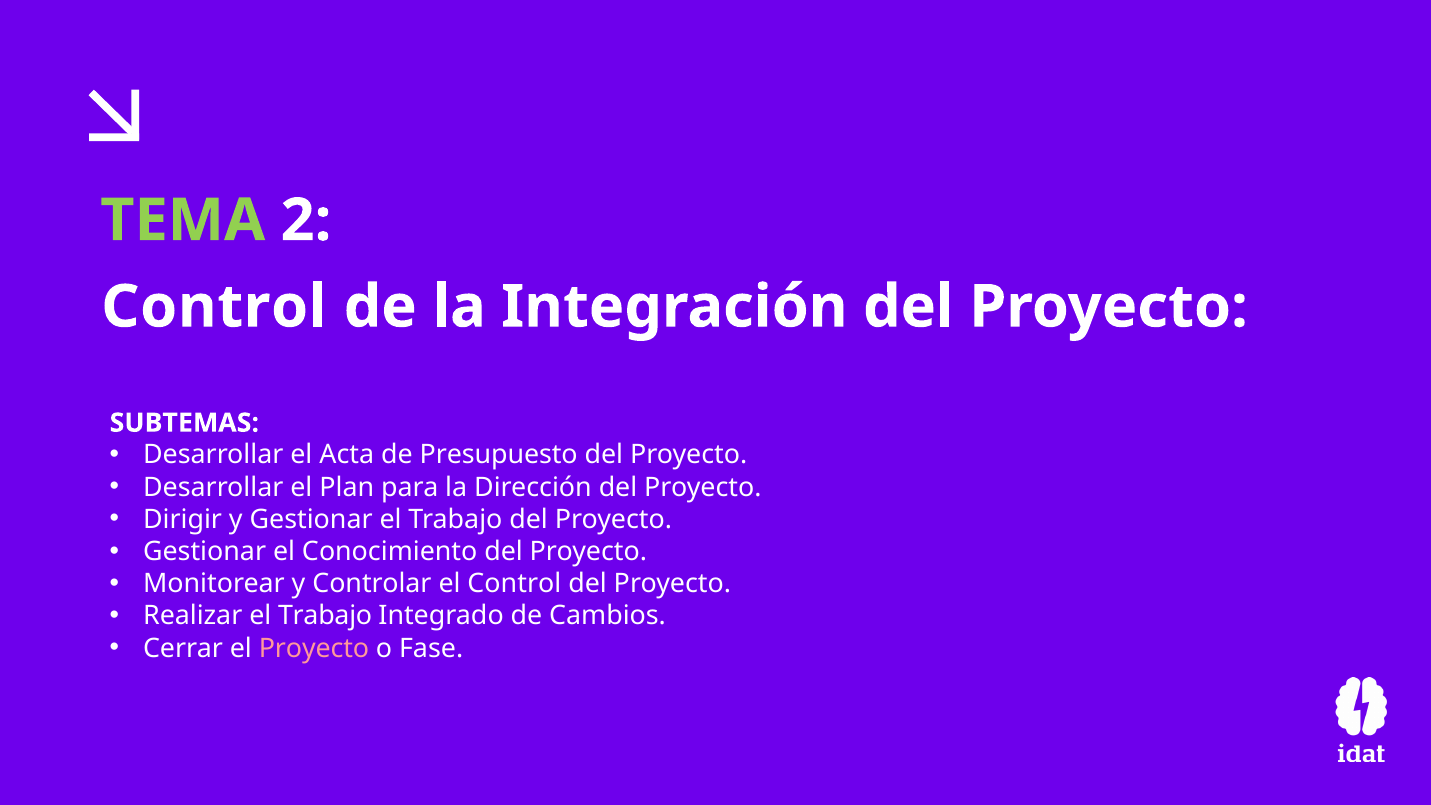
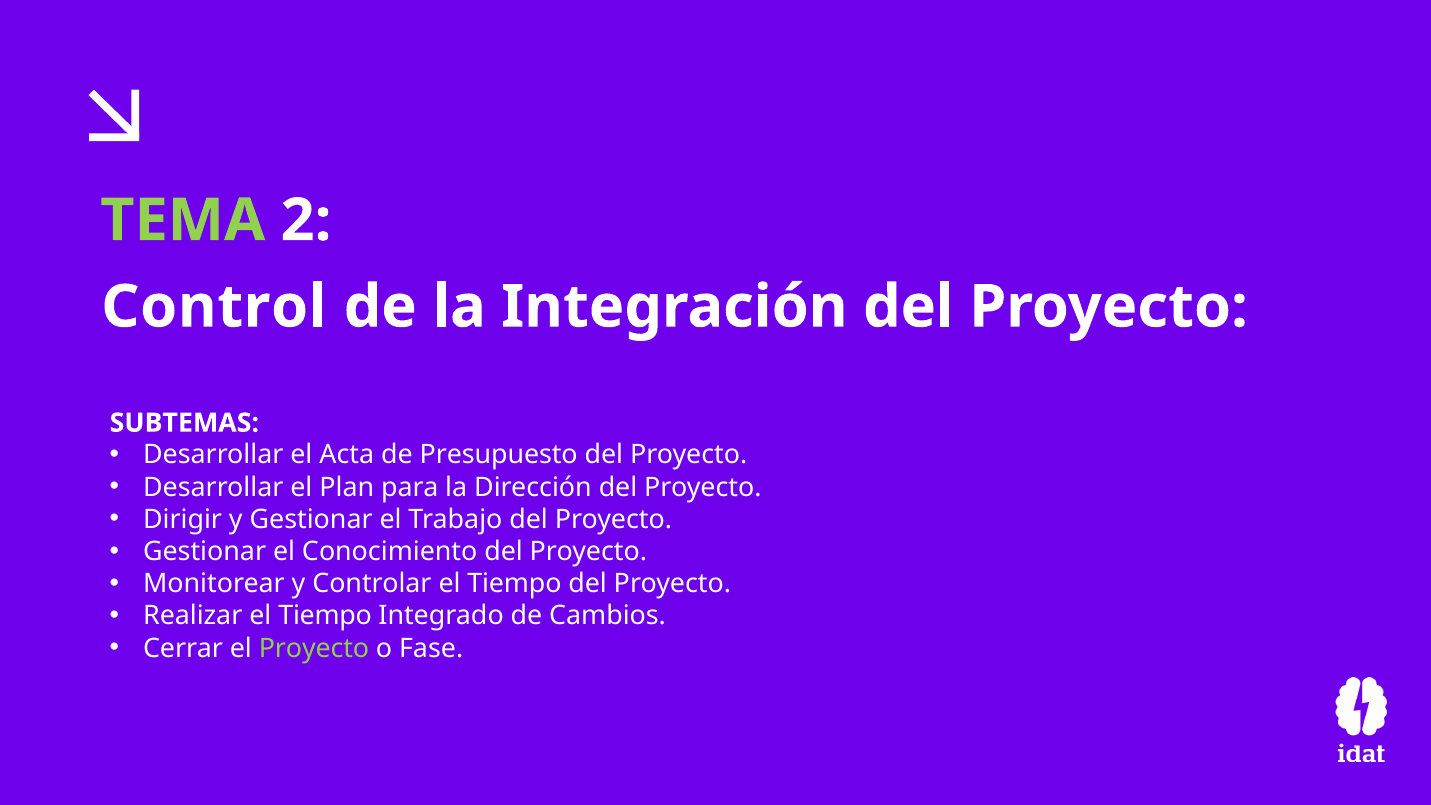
Controlar el Control: Control -> Tiempo
Realizar el Trabajo: Trabajo -> Tiempo
Proyecto at (314, 648) colour: pink -> light green
